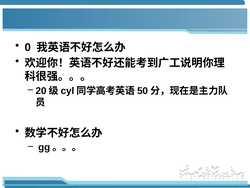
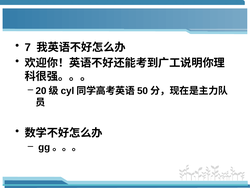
0: 0 -> 7
